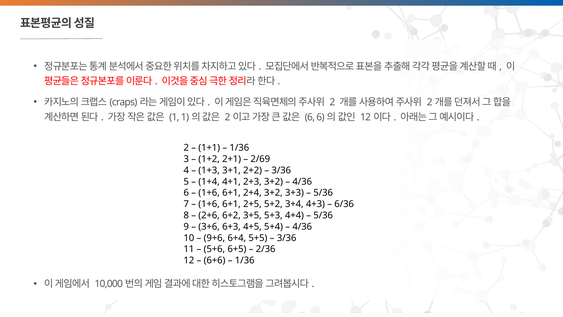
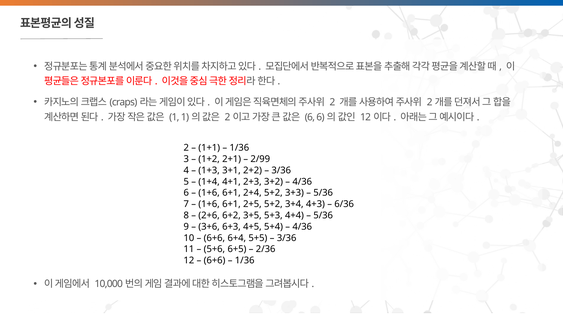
2/69: 2/69 -> 2/99
2+4 3+2: 3+2 -> 5+2
9+6 at (214, 238): 9+6 -> 6+6
